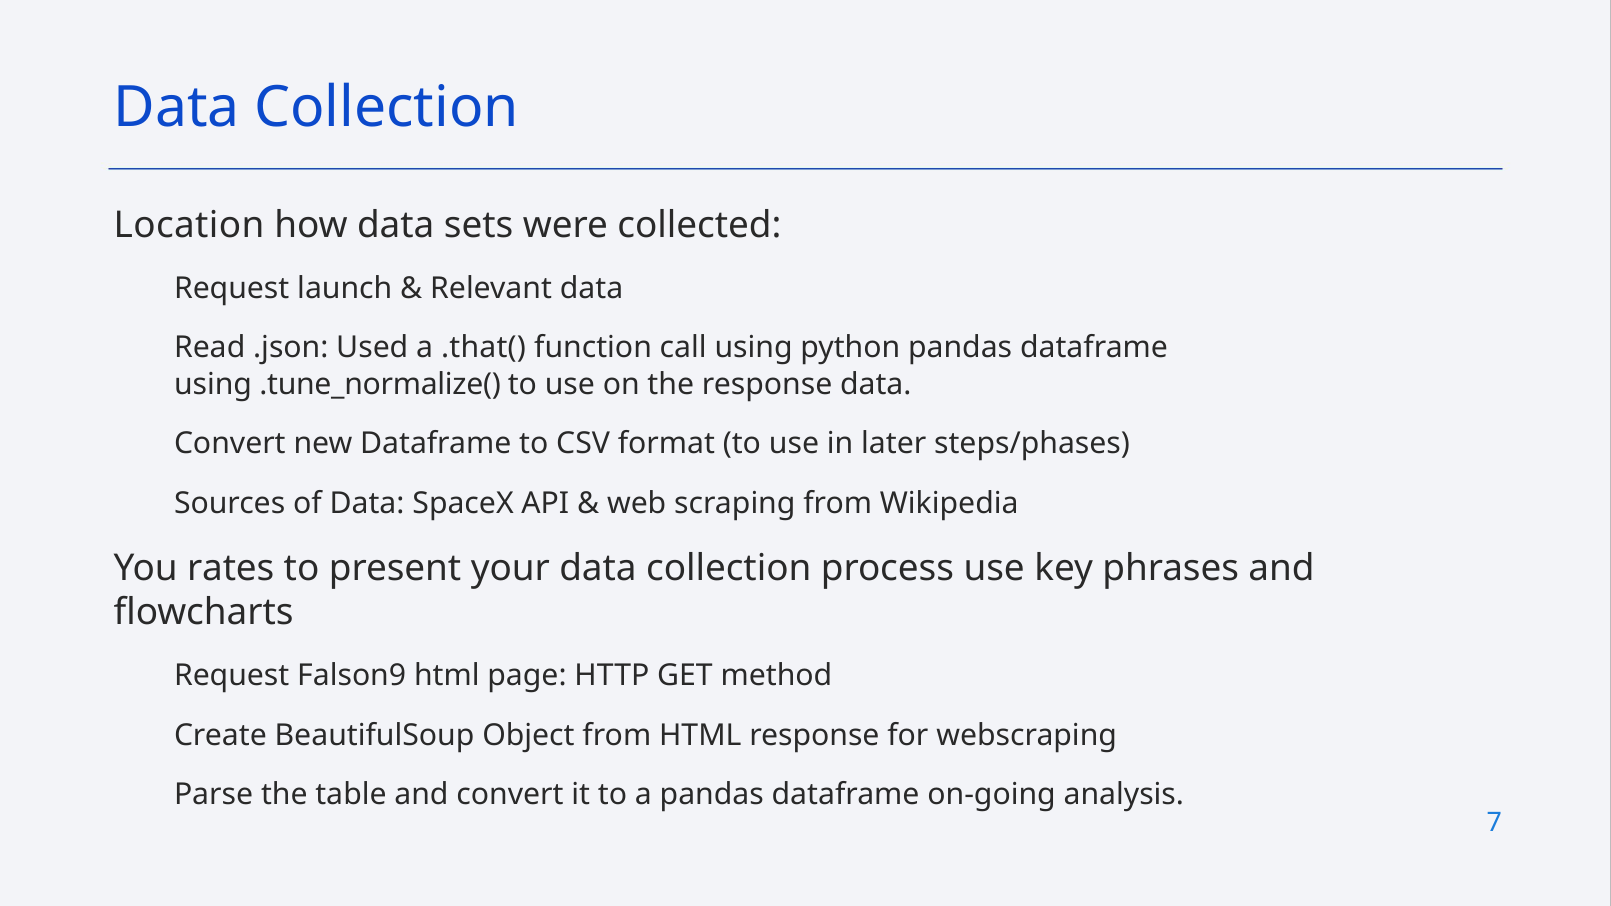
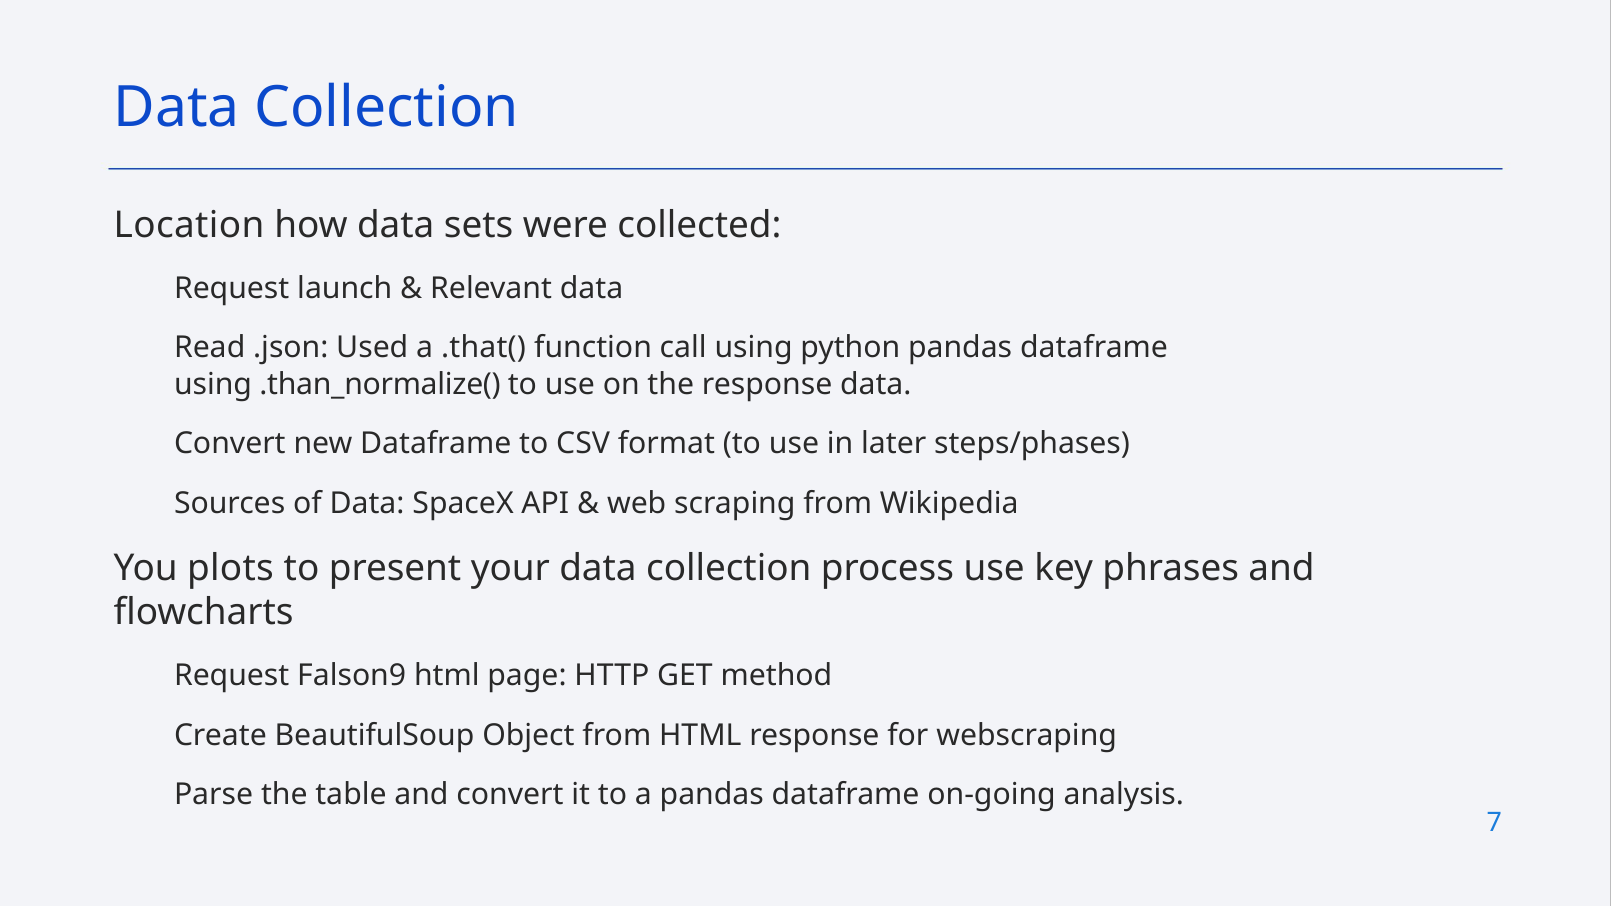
.tune_normalize(: .tune_normalize( -> .than_normalize(
rates: rates -> plots
